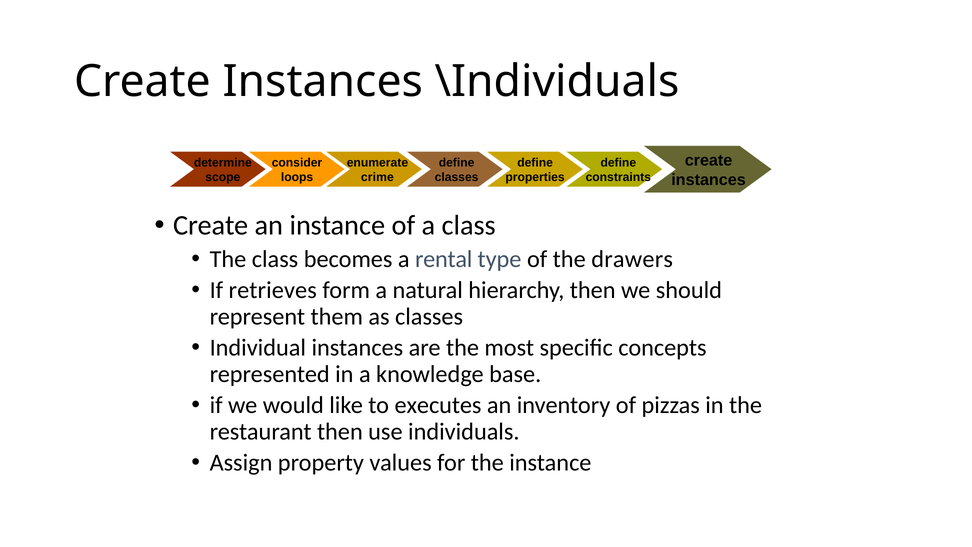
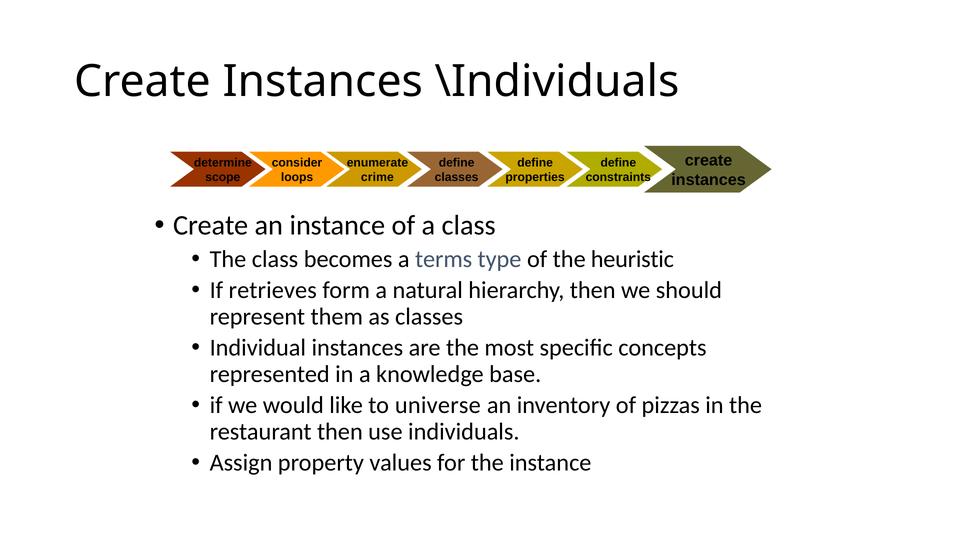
rental: rental -> terms
drawers: drawers -> heuristic
executes: executes -> universe
